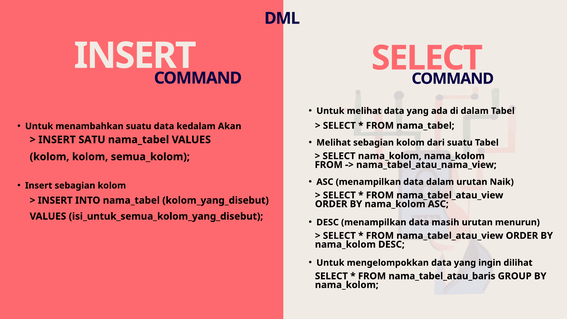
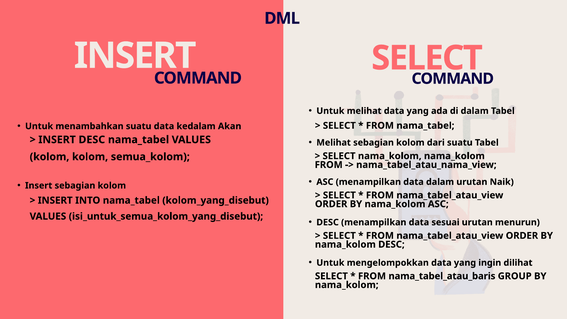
INSERT SATU: SATU -> DESC
masih: masih -> sesuai
